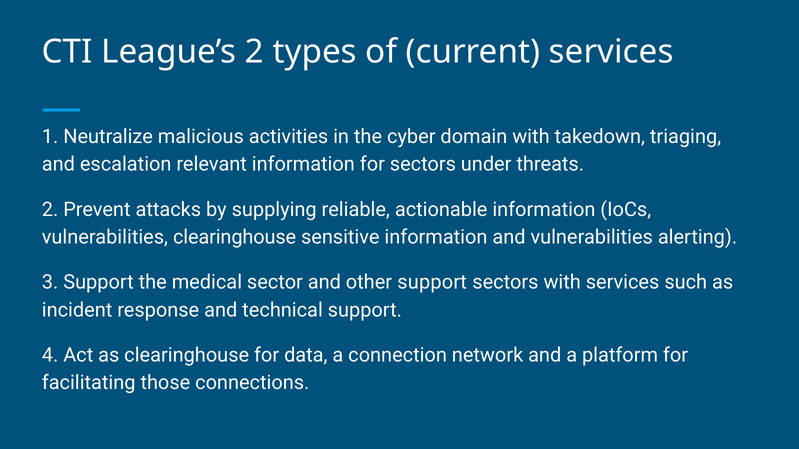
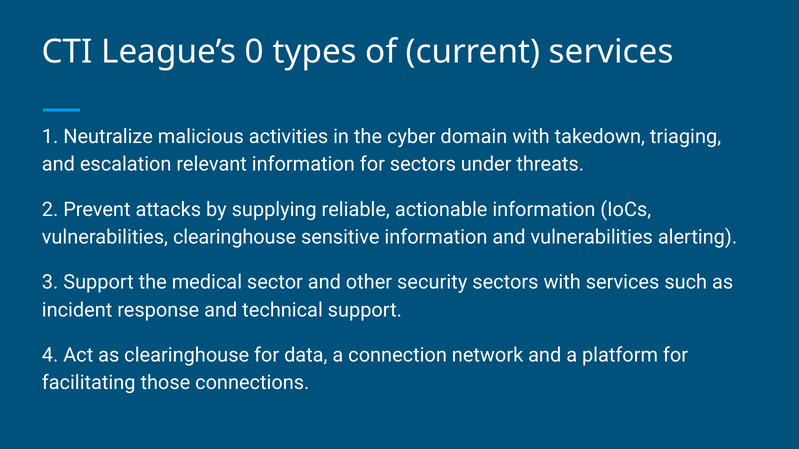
League’s 2: 2 -> 0
other support: support -> security
